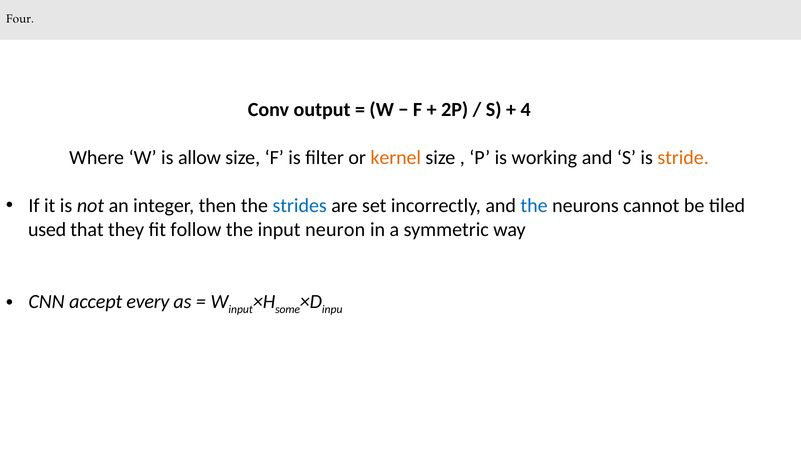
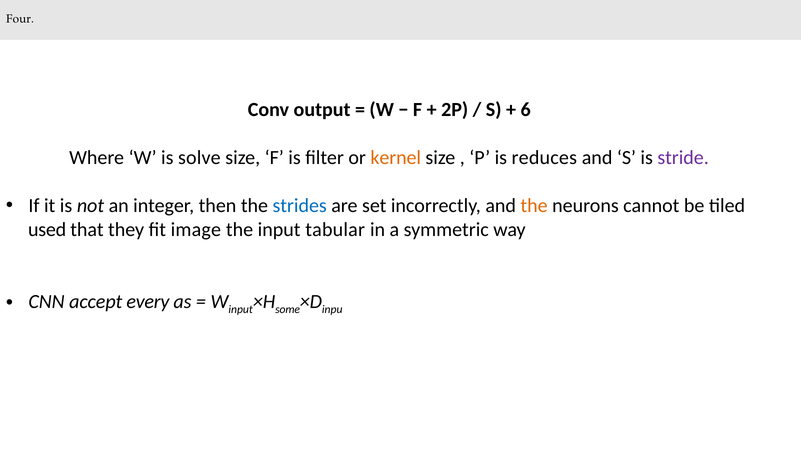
4: 4 -> 6
allow: allow -> solve
working: working -> reduces
stride colour: orange -> purple
the at (534, 206) colour: blue -> orange
follow: follow -> image
neuron: neuron -> tabular
